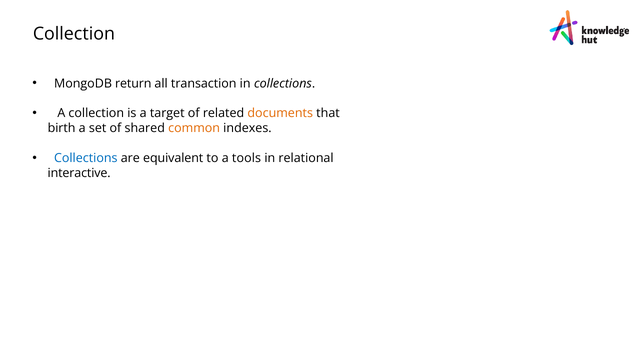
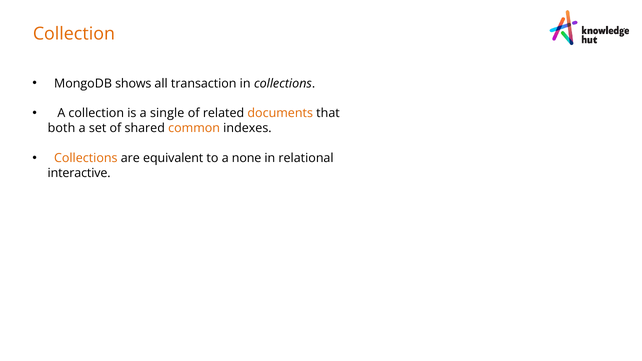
Collection at (74, 34) colour: black -> orange
return: return -> shows
target: target -> single
birth: birth -> both
Collections at (86, 158) colour: blue -> orange
tools: tools -> none
